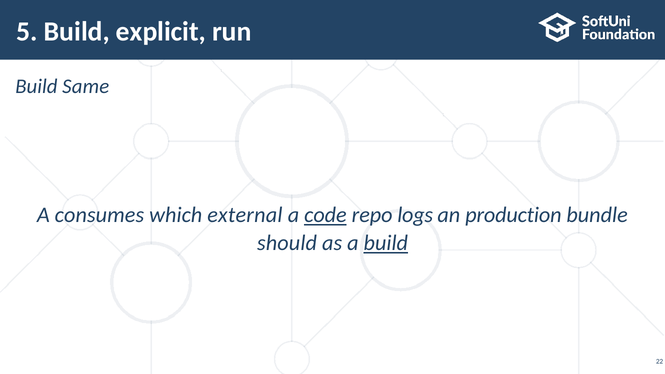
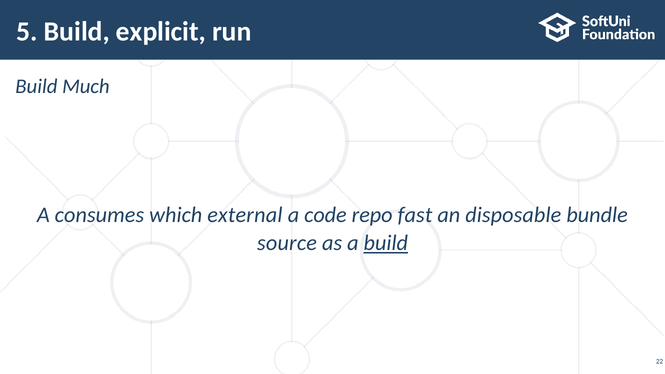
Same: Same -> Much
code underline: present -> none
logs: logs -> fast
production: production -> disposable
should: should -> source
